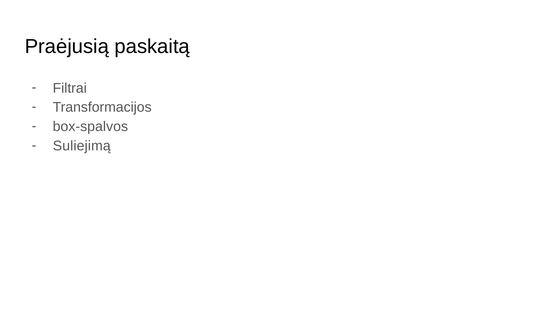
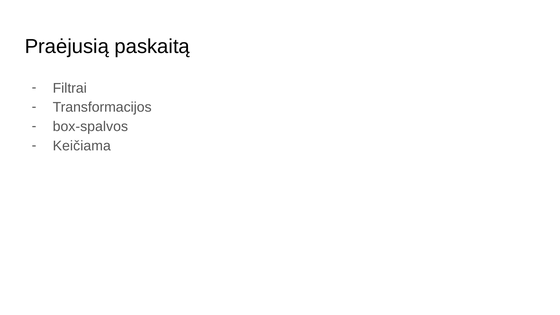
Suliejimą: Suliejimą -> Keičiama
